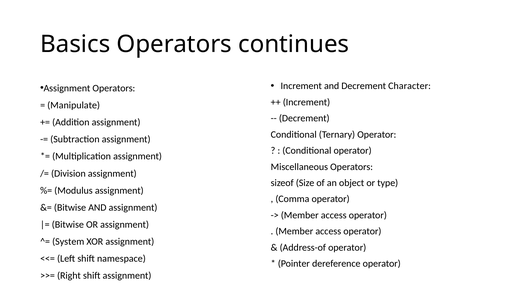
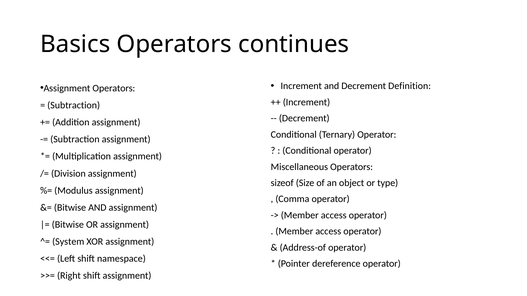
Character: Character -> Definition
Manipulate at (74, 105): Manipulate -> Subtraction
